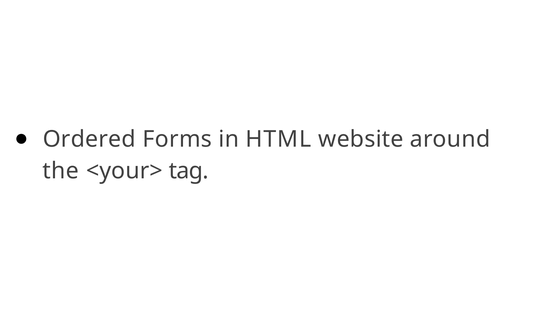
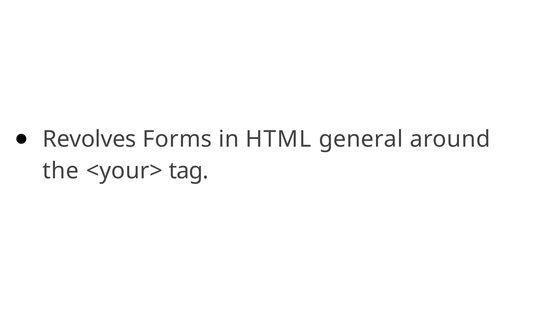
Ordered: Ordered -> Revolves
website: website -> general
